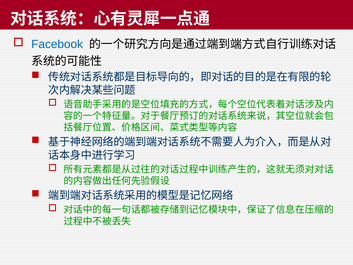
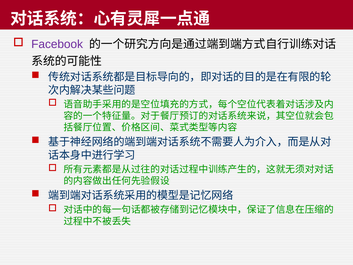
Facebook colour: blue -> purple
